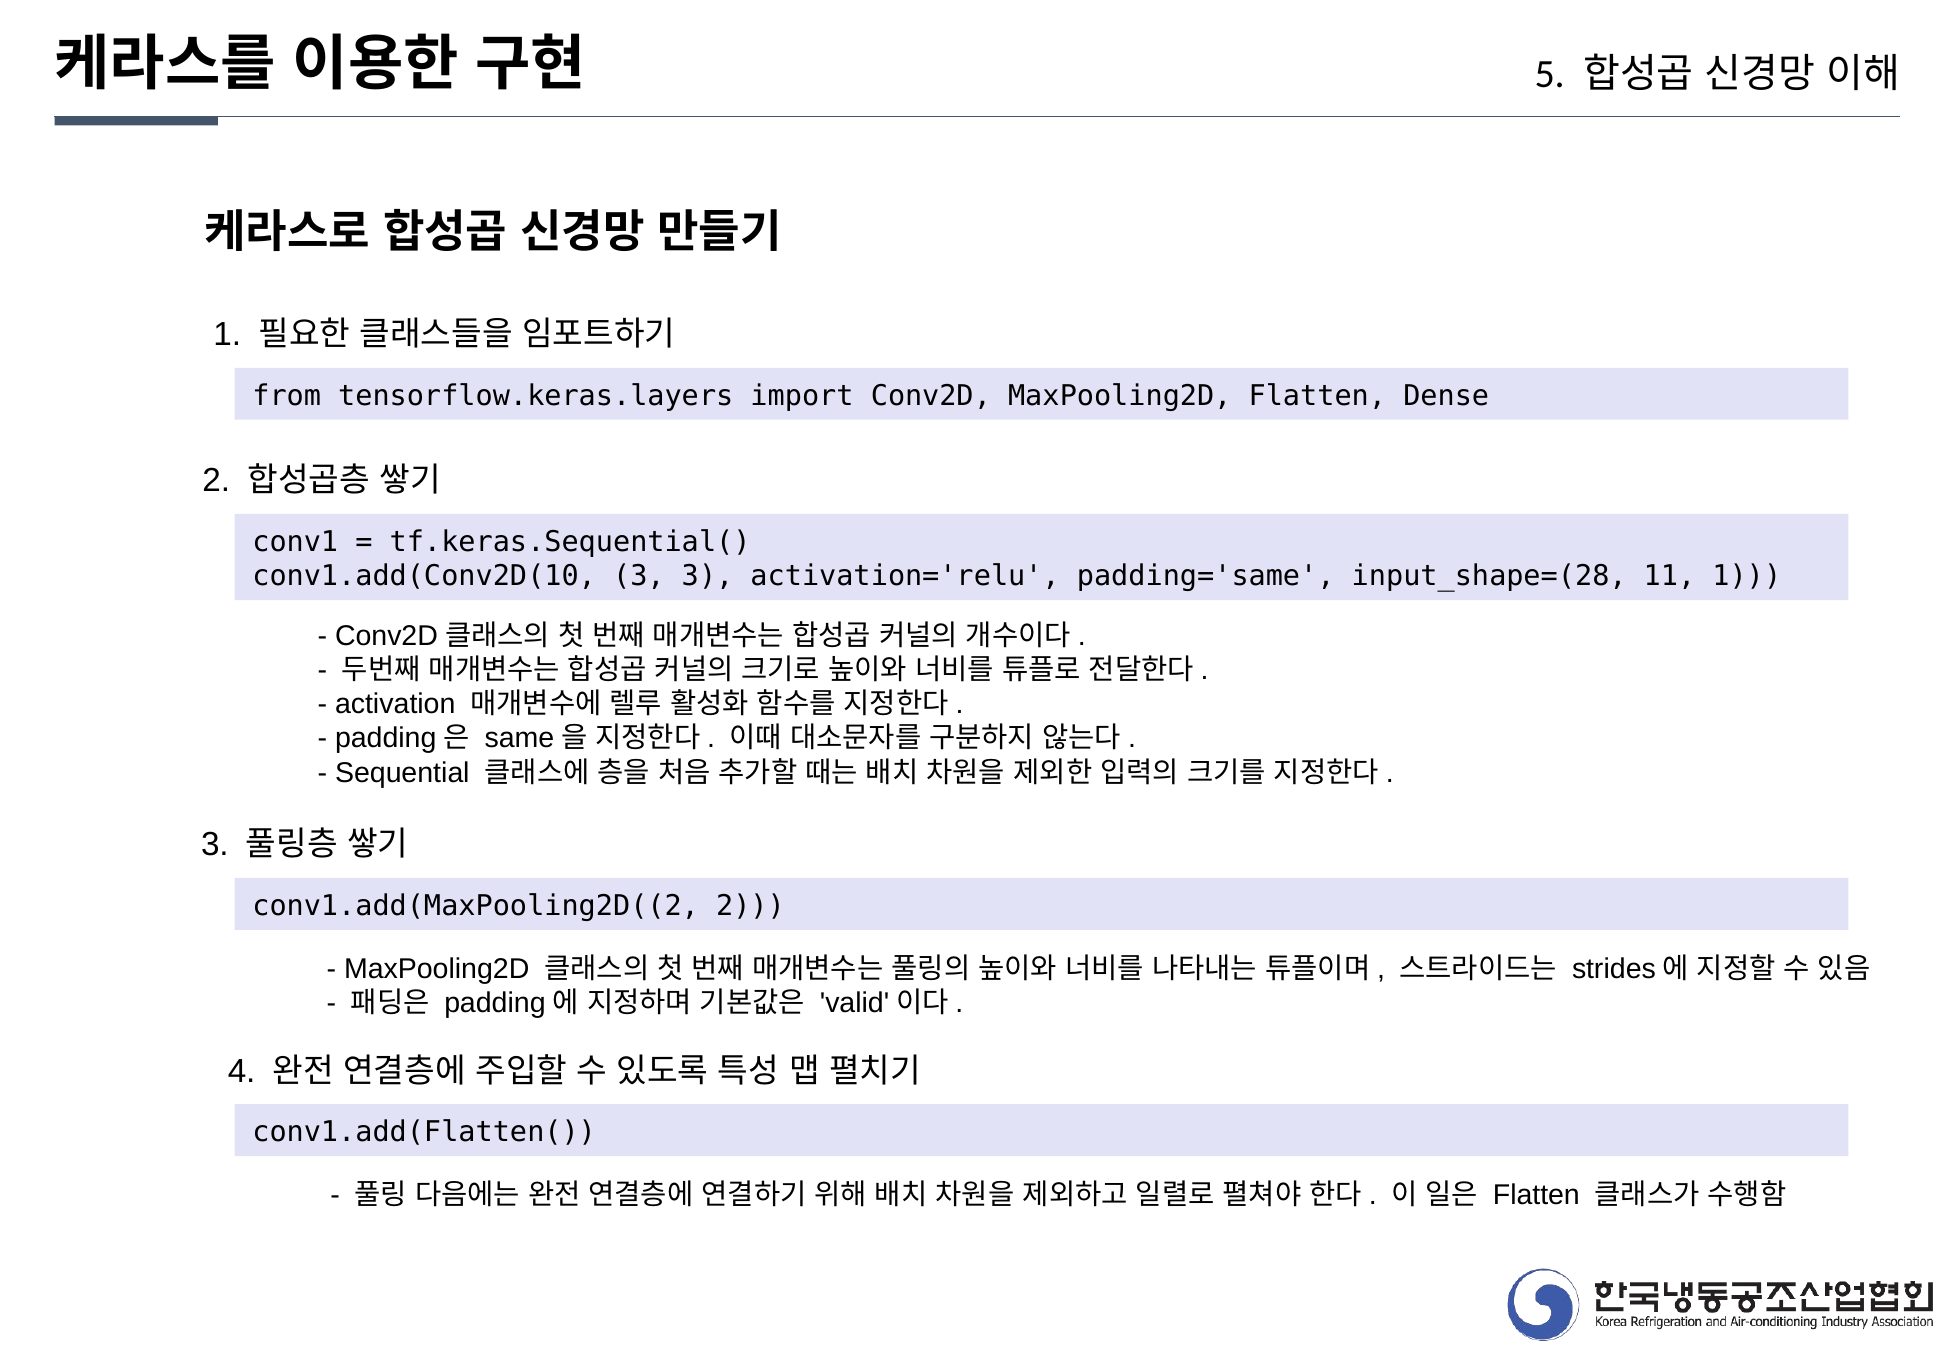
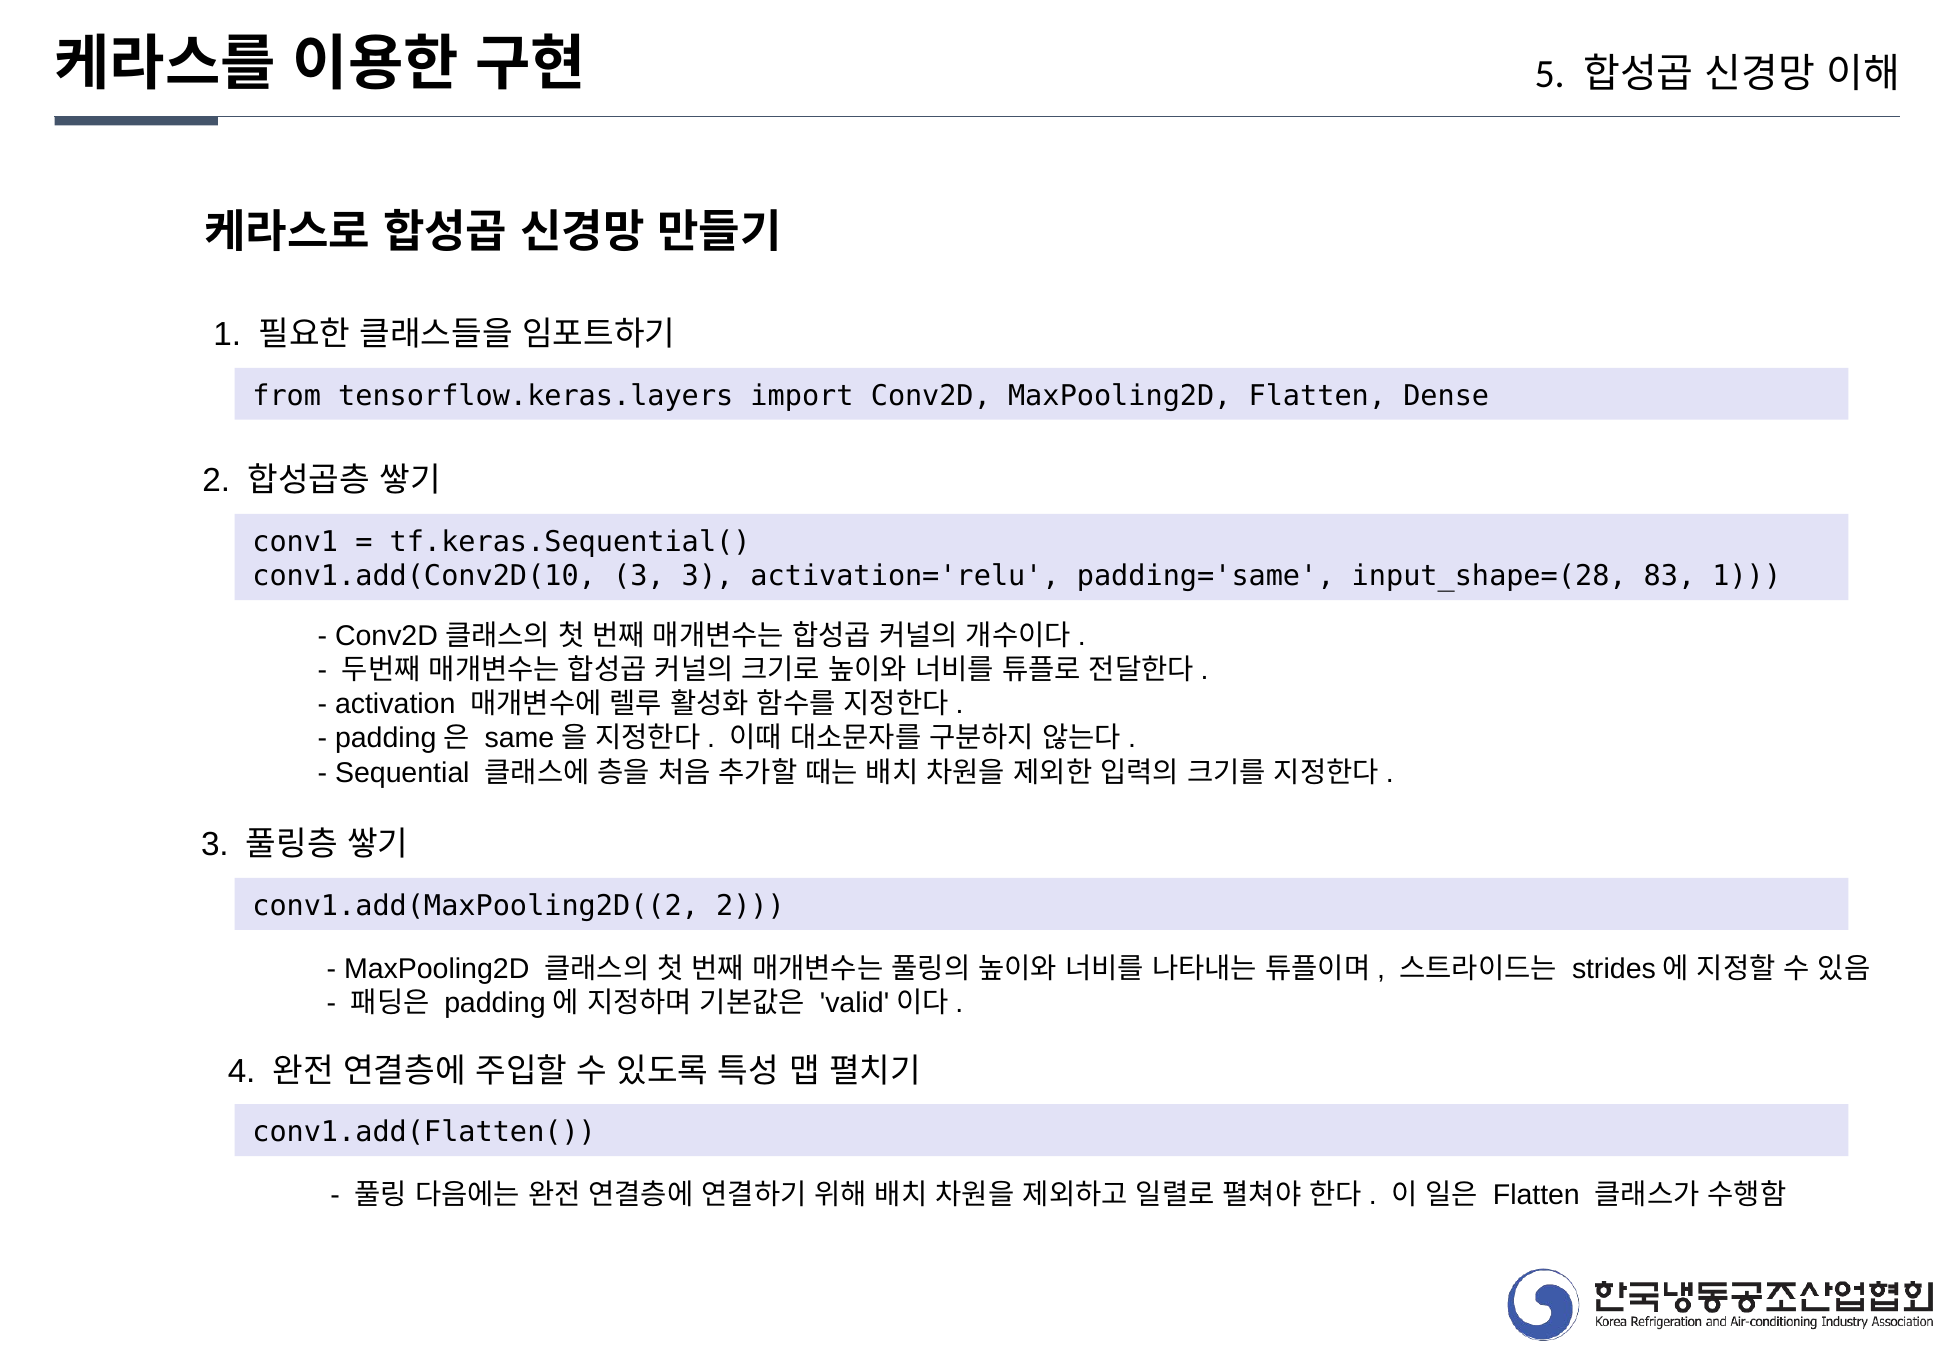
11: 11 -> 83
